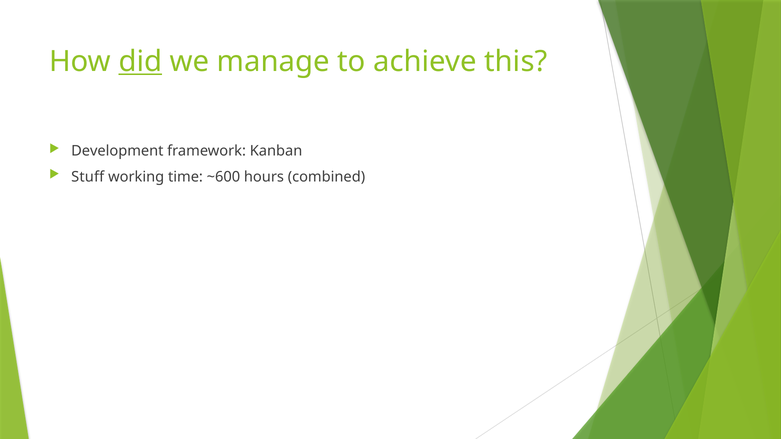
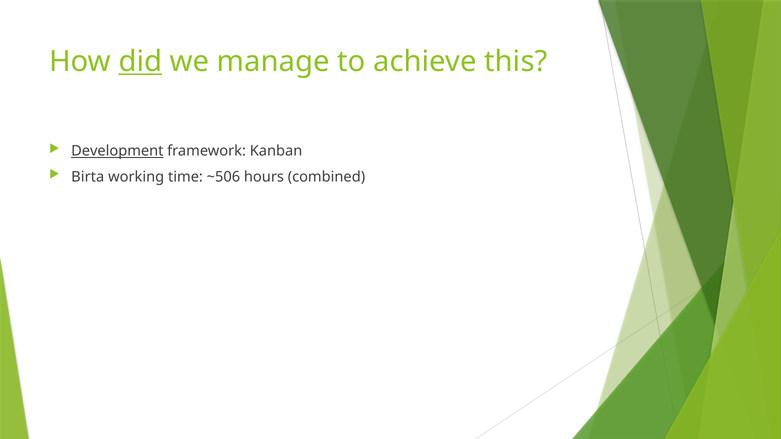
Development underline: none -> present
Stuff: Stuff -> Birta
~600: ~600 -> ~506
